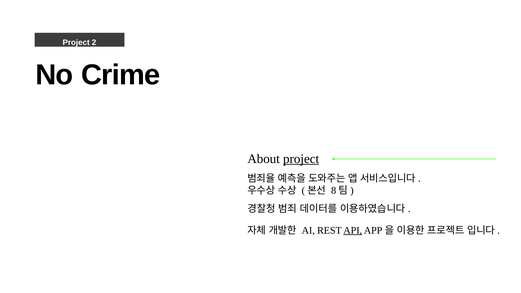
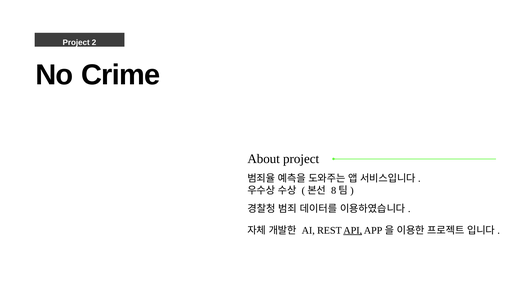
project at (301, 159) underline: present -> none
